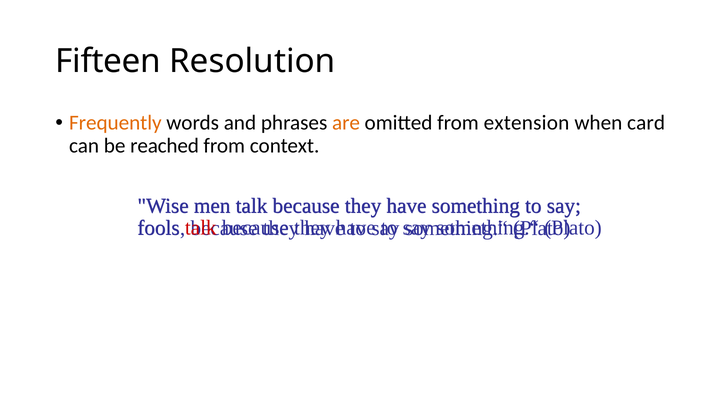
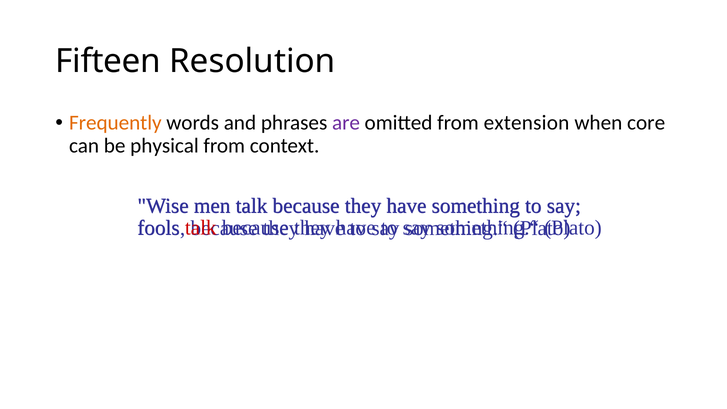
are colour: orange -> purple
card: card -> core
reached: reached -> physical
